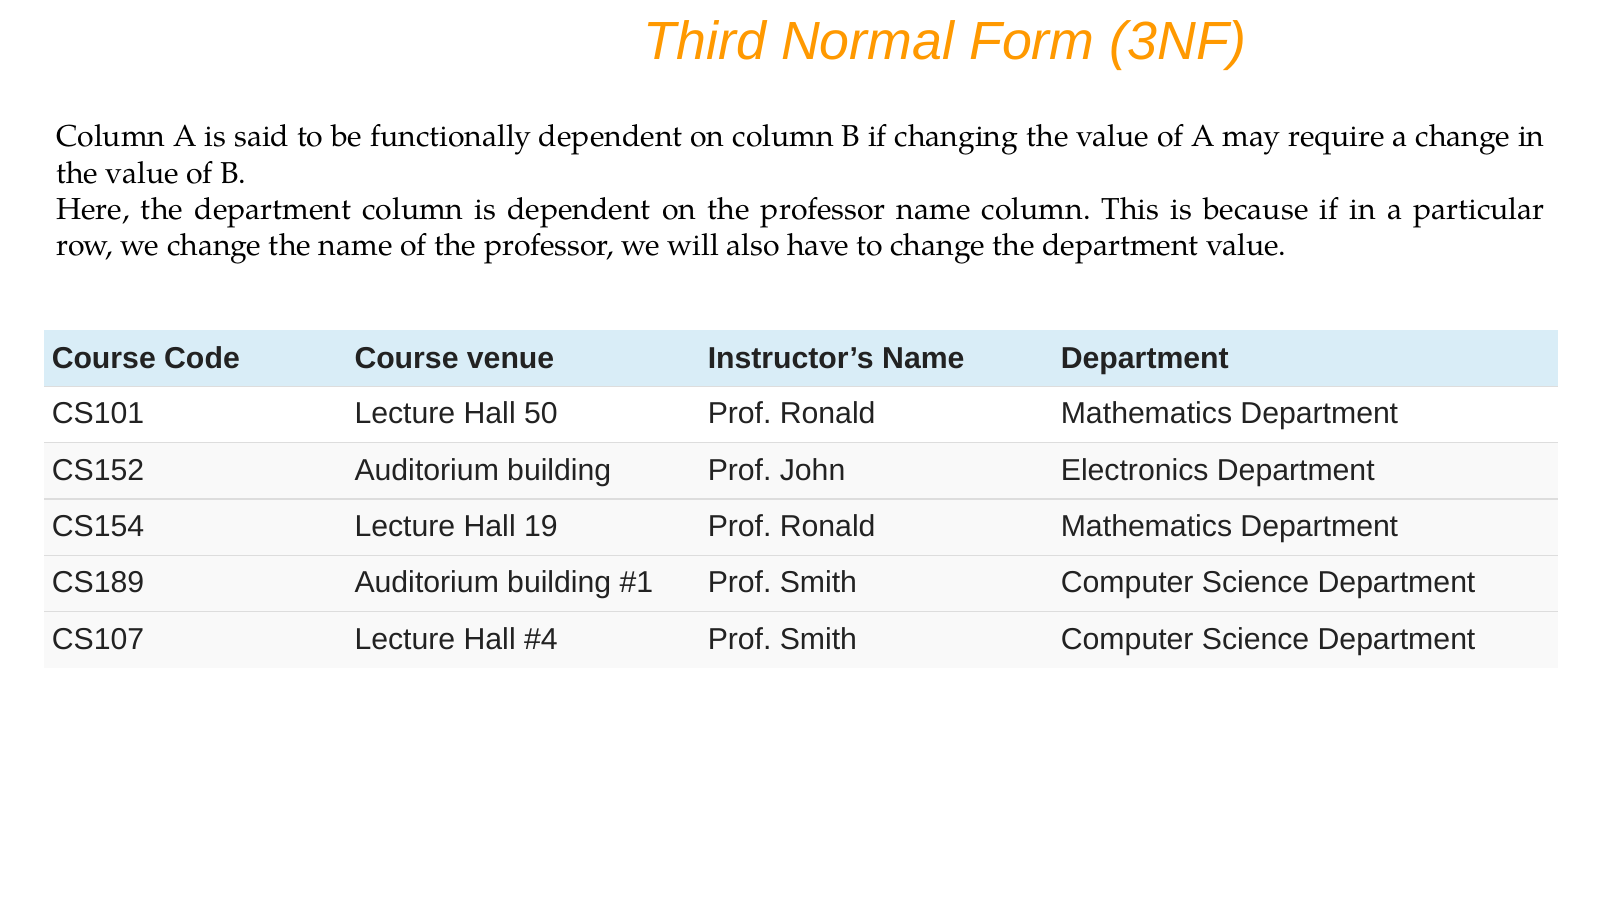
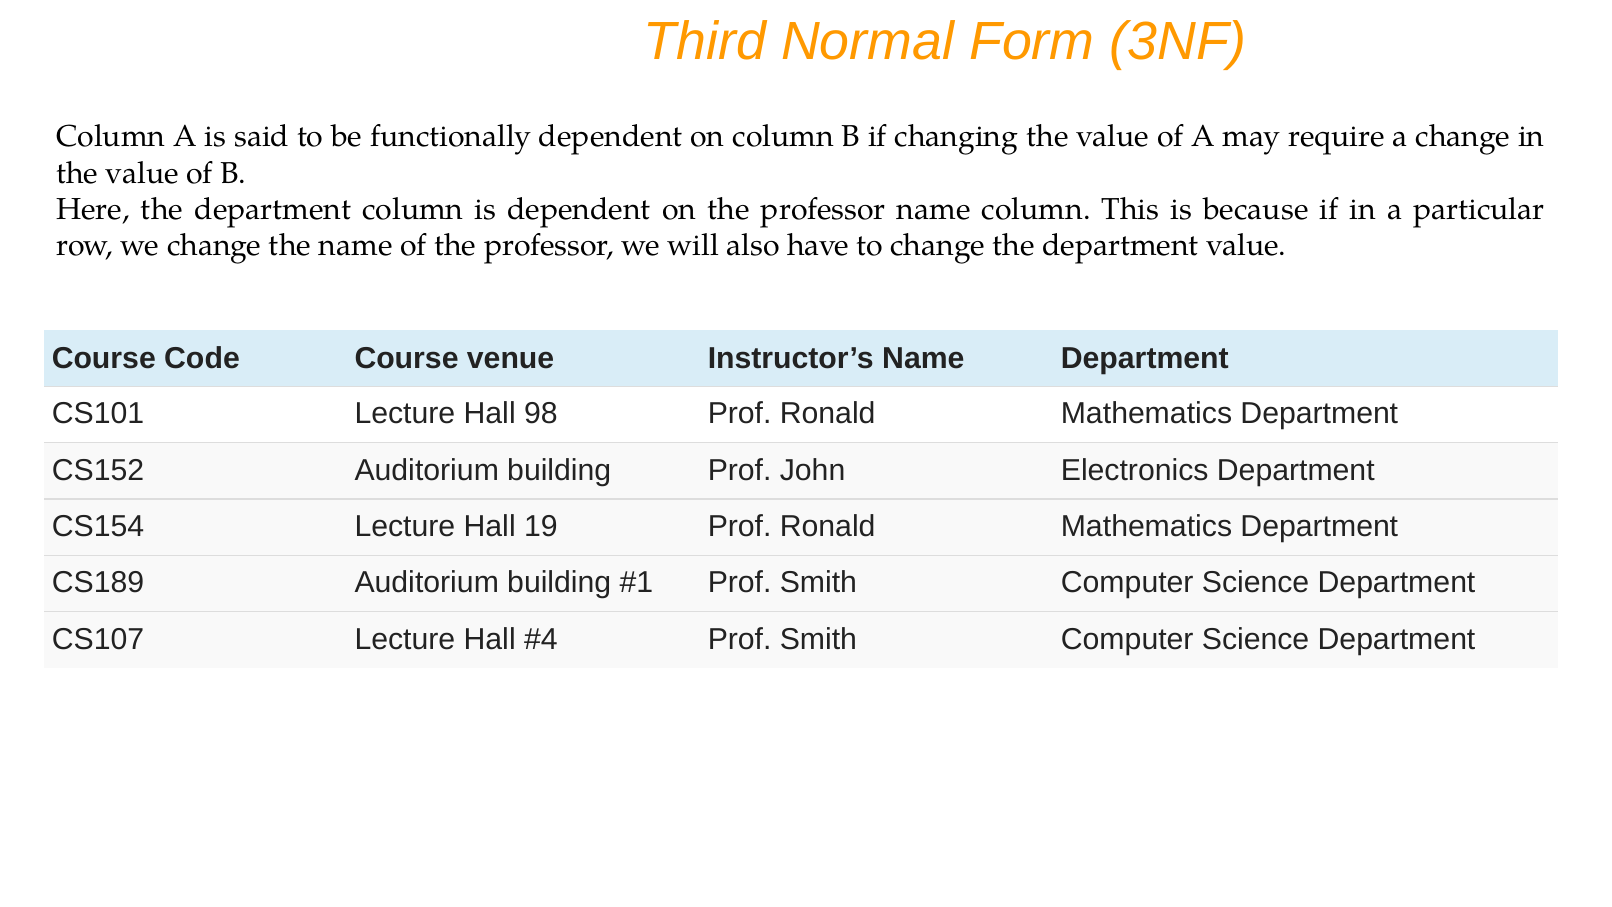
50: 50 -> 98
